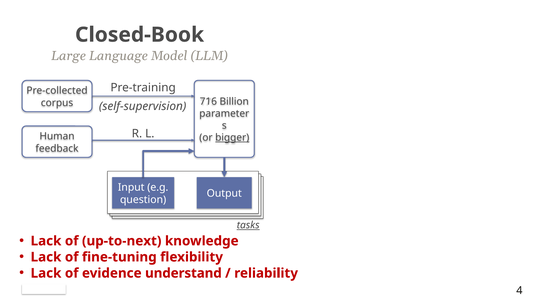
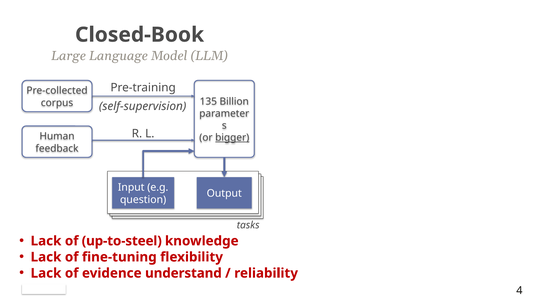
716: 716 -> 135
tasks underline: present -> none
up-to-next: up-to-next -> up-to-steel
